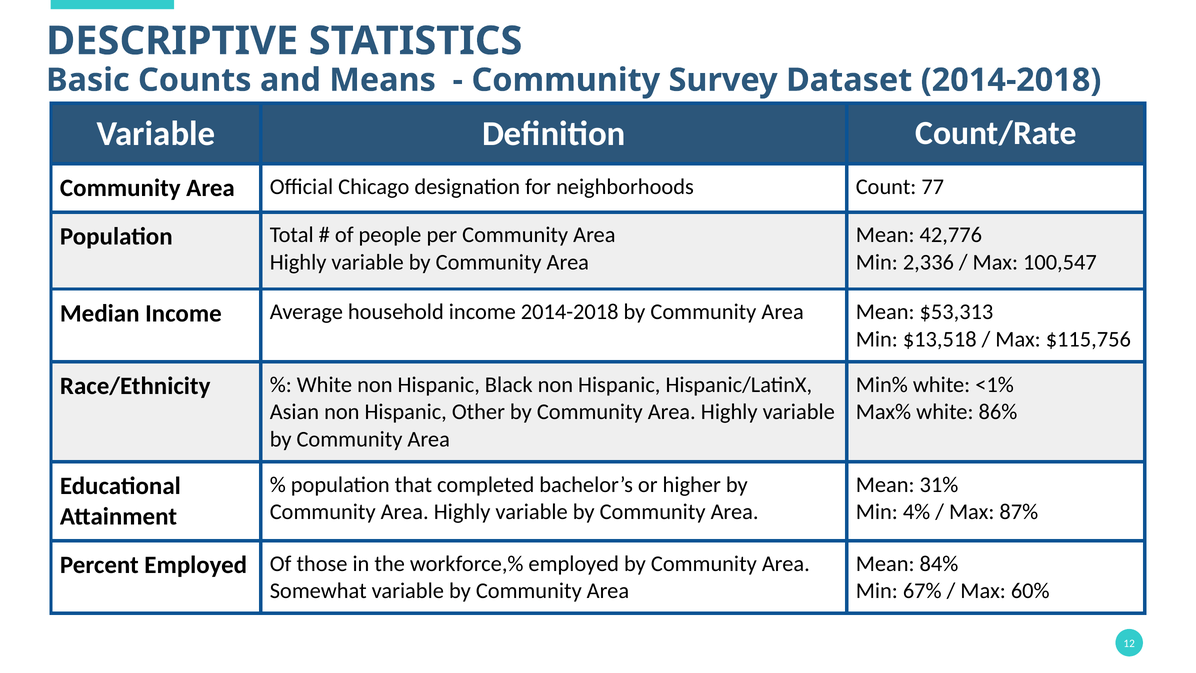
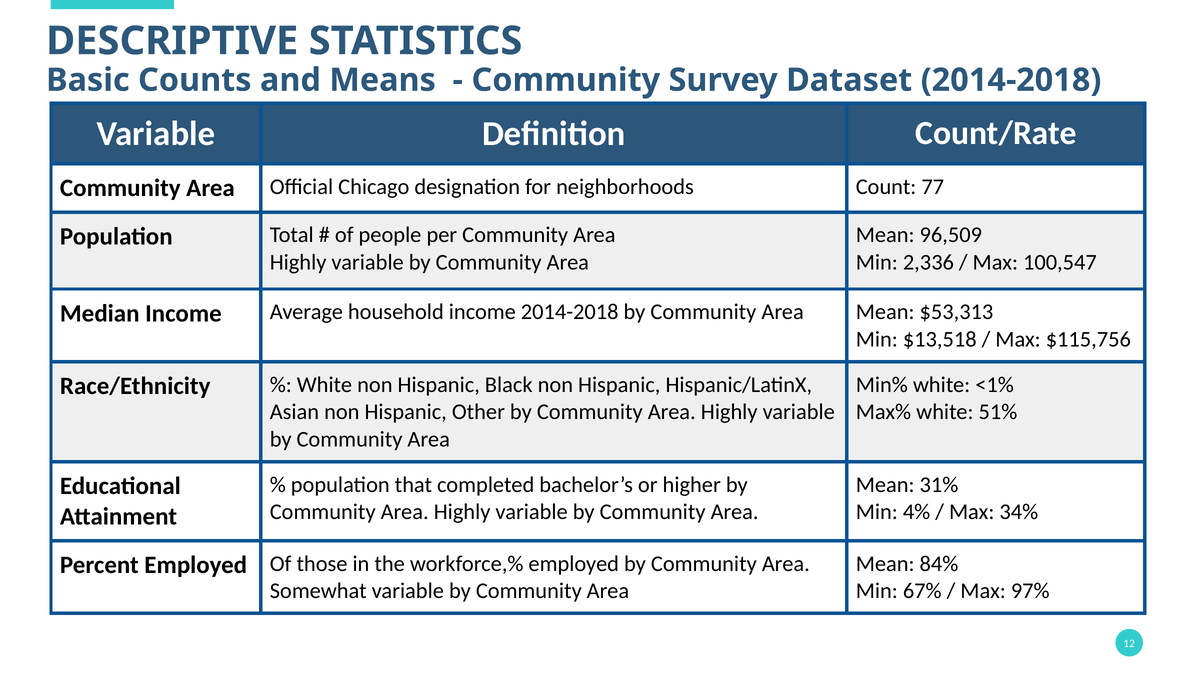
42,776: 42,776 -> 96,509
86%: 86% -> 51%
87%: 87% -> 34%
60%: 60% -> 97%
